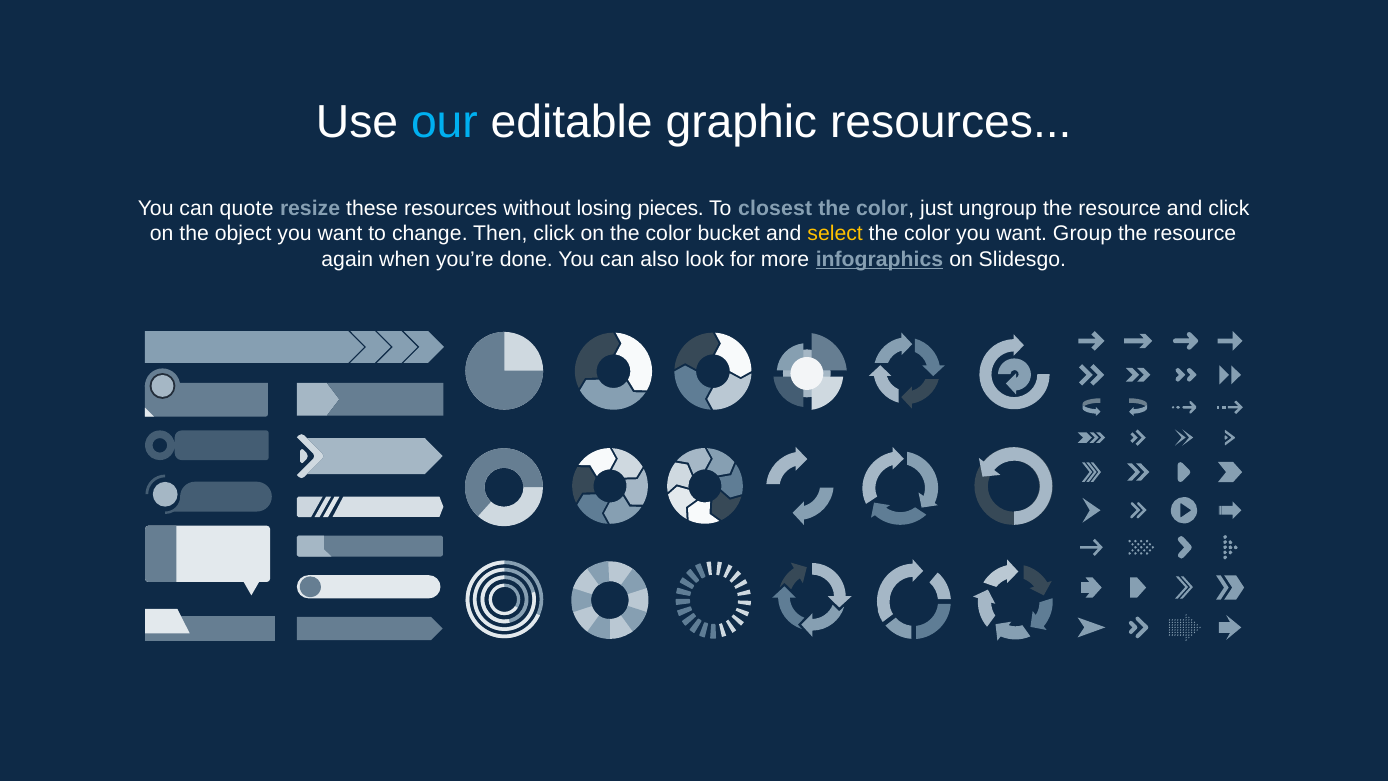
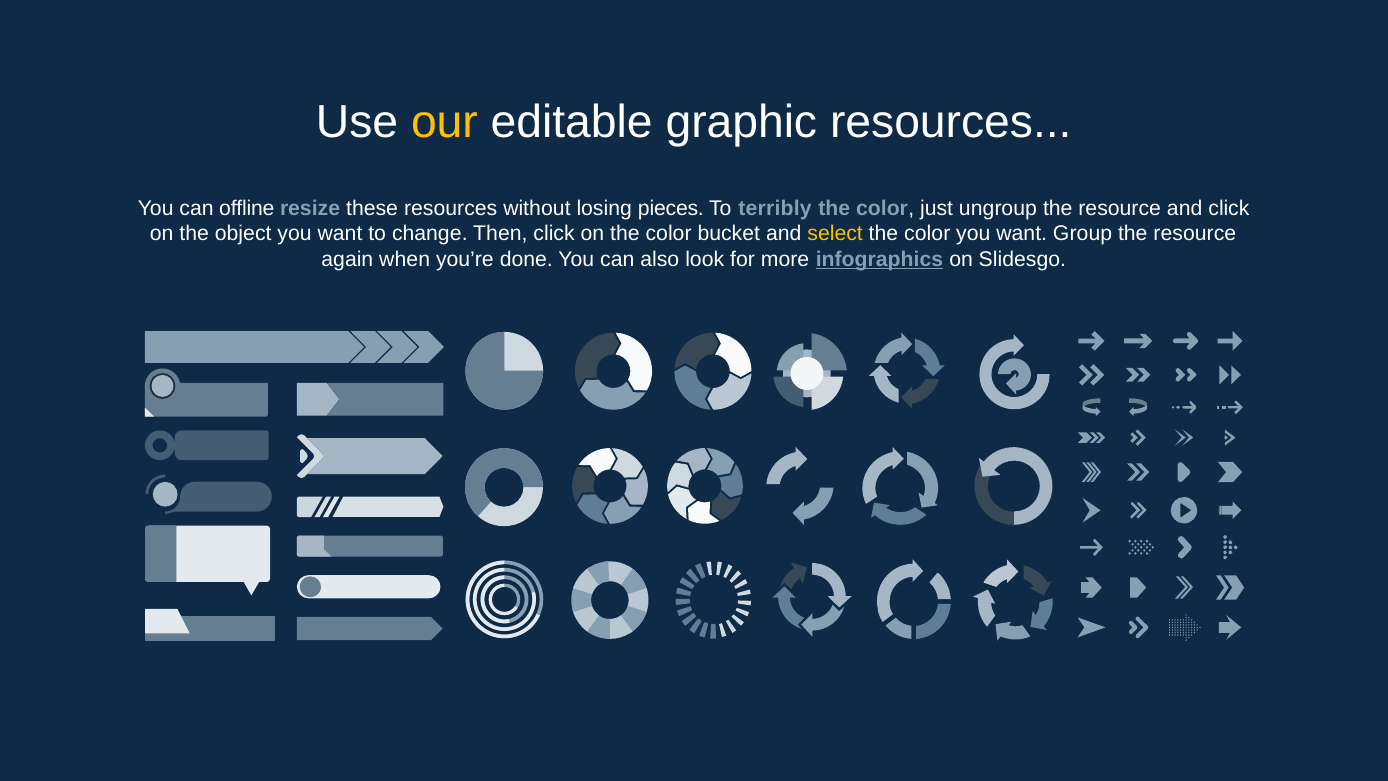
our colour: light blue -> yellow
quote: quote -> offline
closest: closest -> terribly
